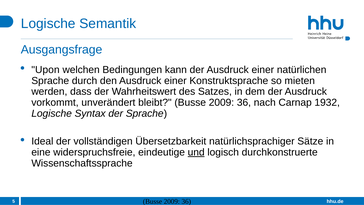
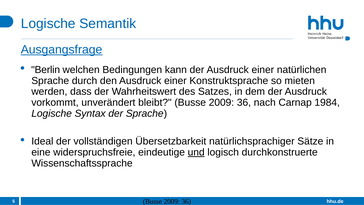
Ausgangsfrage underline: none -> present
Upon: Upon -> Berlin
1932: 1932 -> 1984
